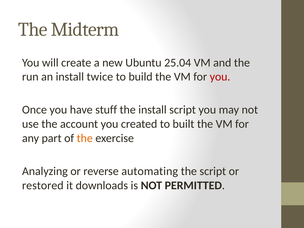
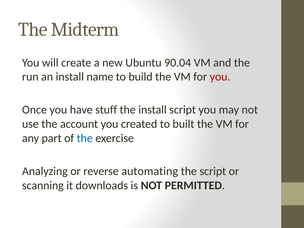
25.04: 25.04 -> 90.04
twice: twice -> name
the at (85, 138) colour: orange -> blue
restored: restored -> scanning
